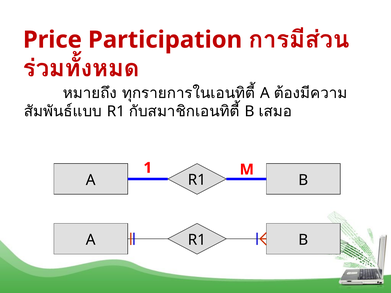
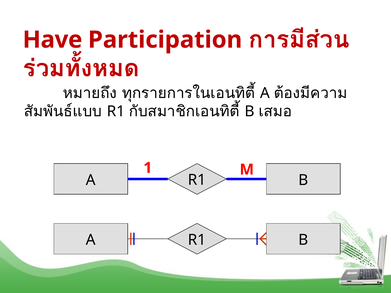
Price: Price -> Have
